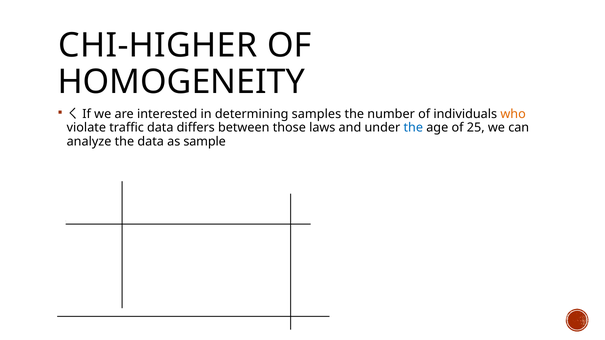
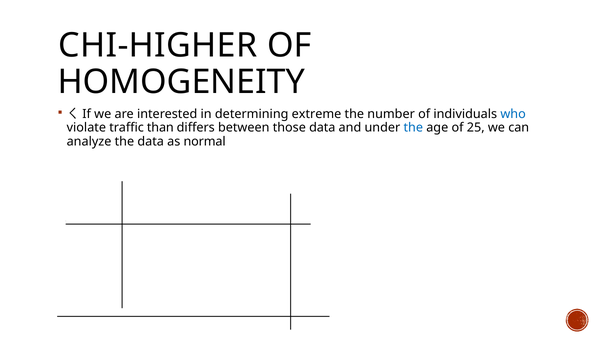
samples: samples -> extreme
who colour: orange -> blue
traffic data: data -> than
those laws: laws -> data
sample: sample -> normal
